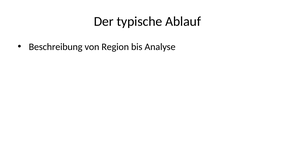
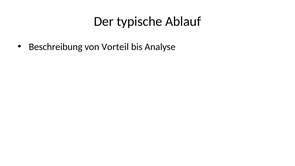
Region: Region -> Vorteil
